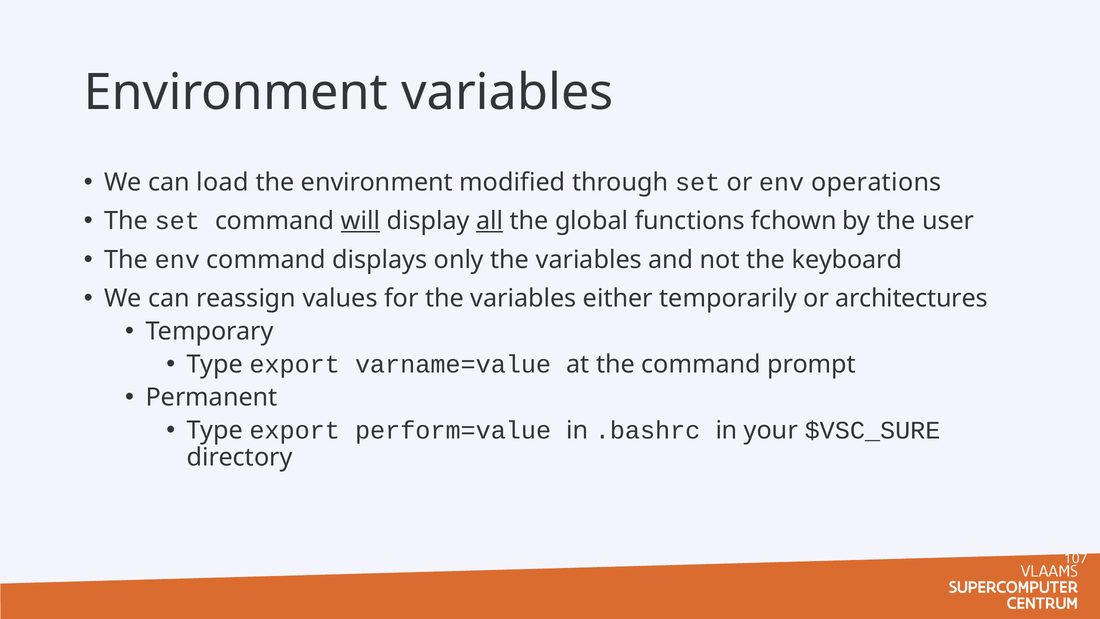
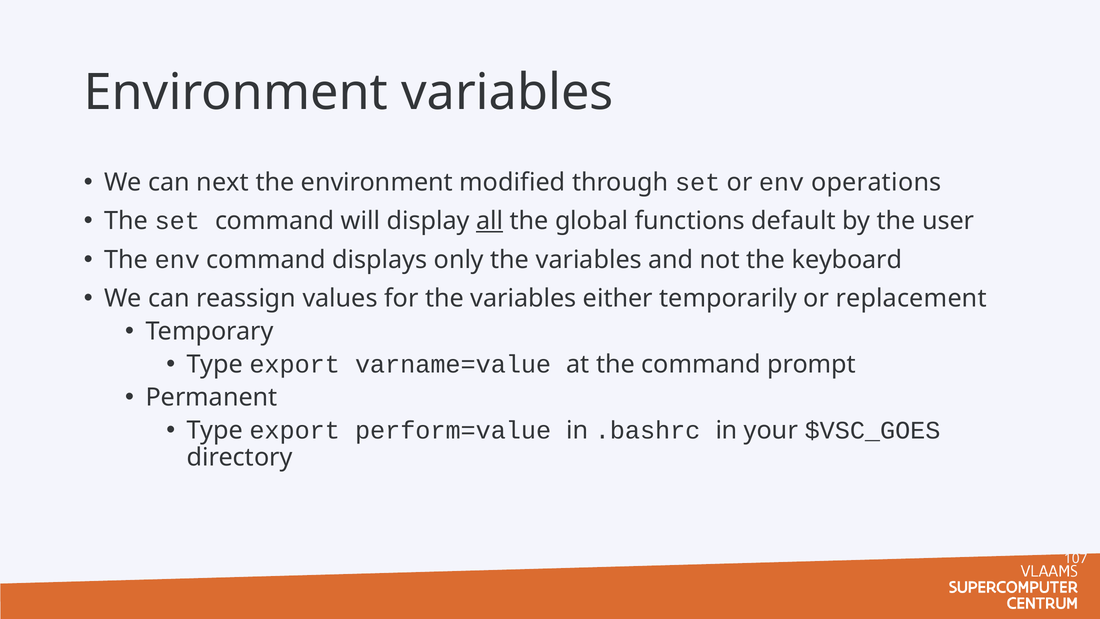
load: load -> next
will underline: present -> none
fchown: fchown -> default
architectures: architectures -> replacement
$VSC_SURE: $VSC_SURE -> $VSC_GOES
